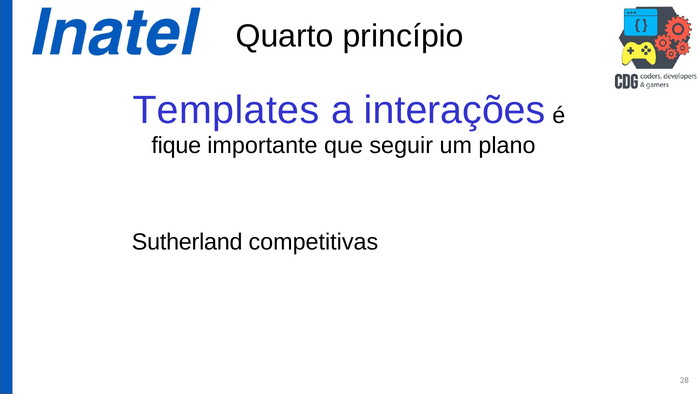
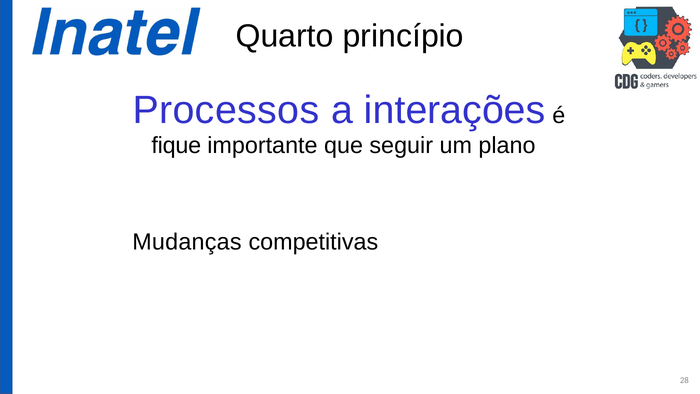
Templates: Templates -> Processos
Sutherland: Sutherland -> Mudanças
